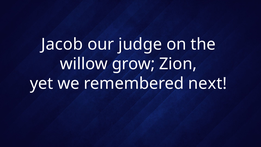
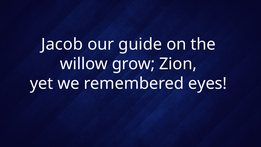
judge: judge -> guide
next: next -> eyes
